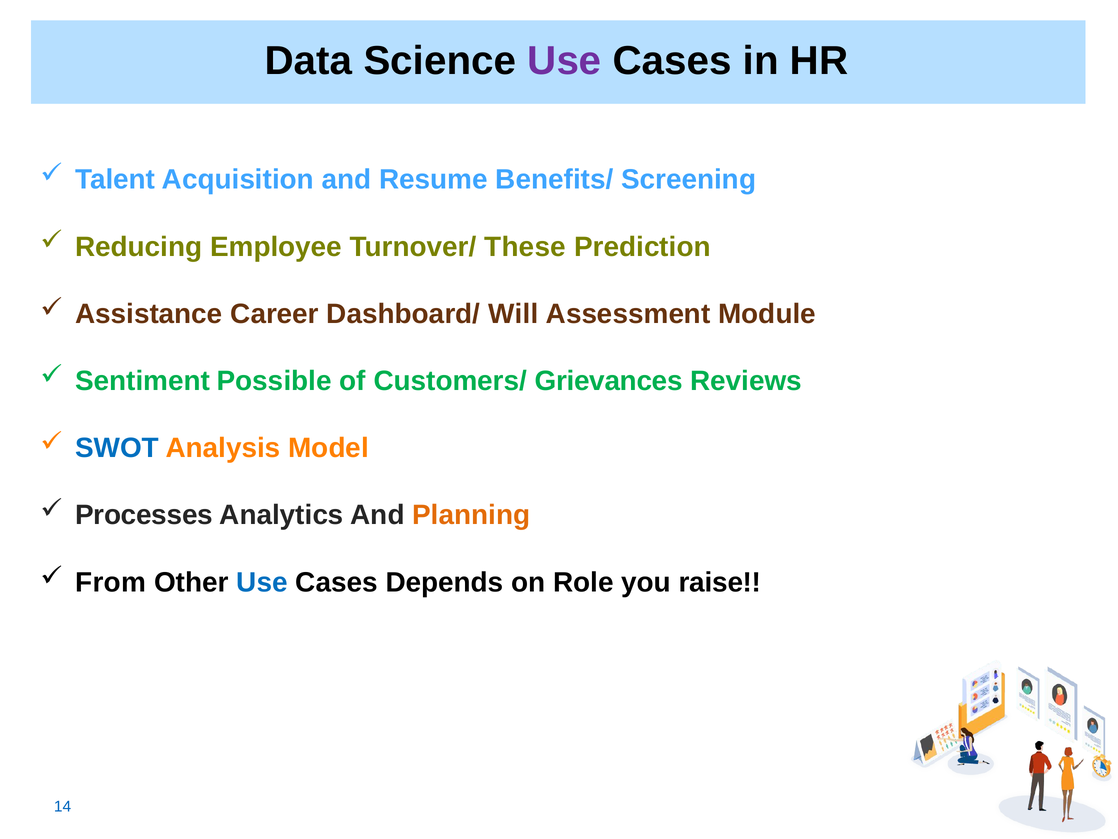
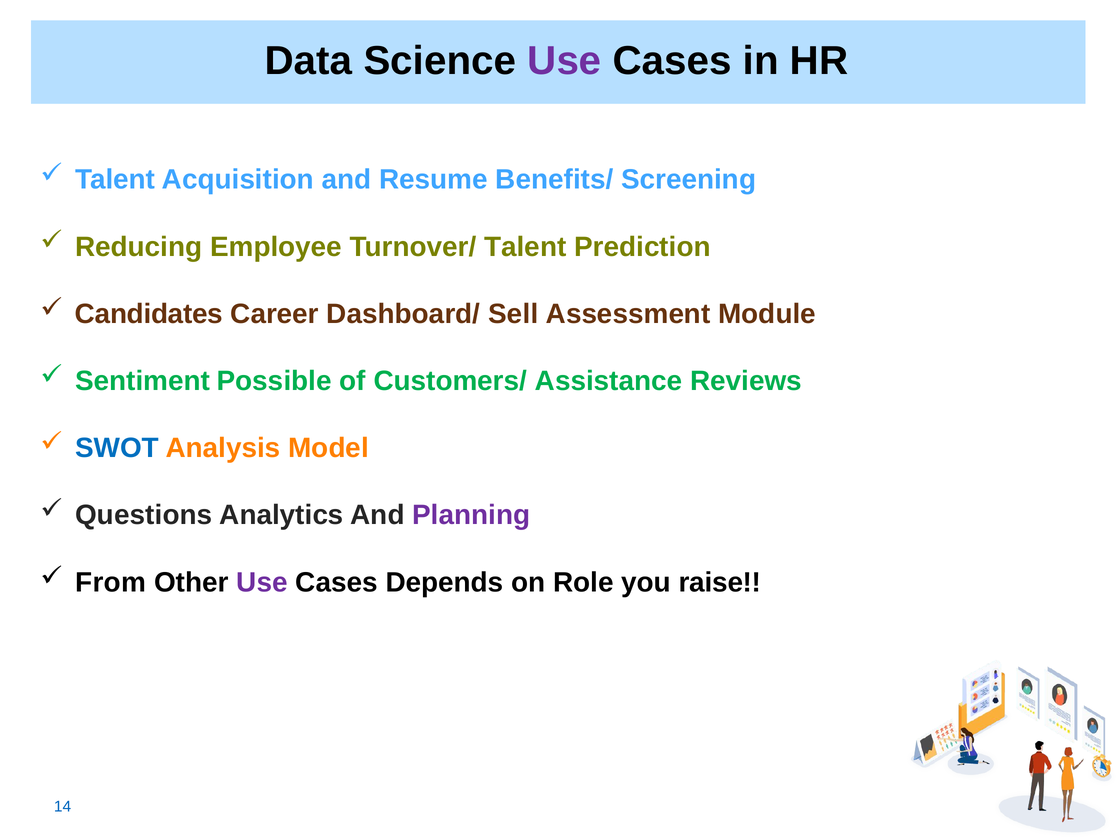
Turnover/ These: These -> Talent
Assistance: Assistance -> Candidates
Will: Will -> Sell
Grievances: Grievances -> Assistance
Processes: Processes -> Questions
Planning colour: orange -> purple
Use at (262, 582) colour: blue -> purple
